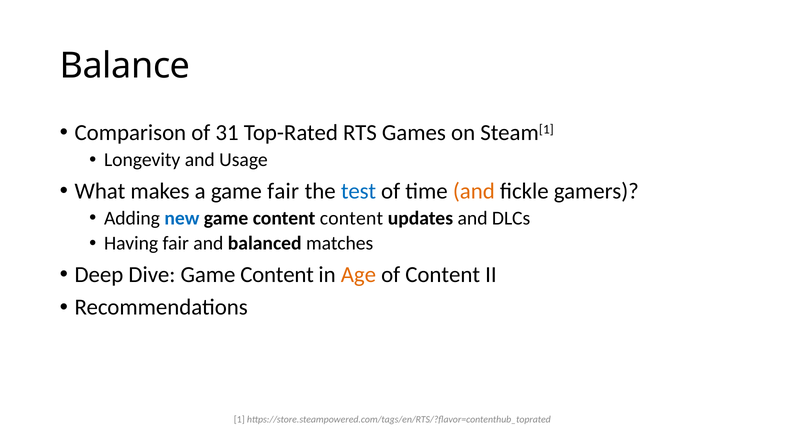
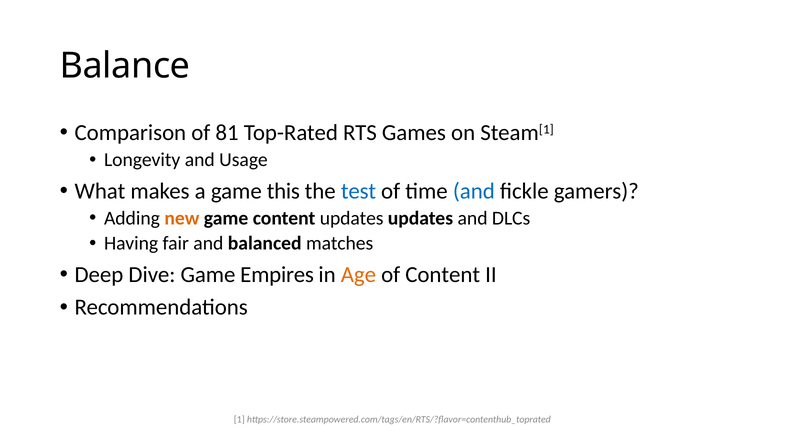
31: 31 -> 81
game fair: fair -> this
and at (474, 191) colour: orange -> blue
new colour: blue -> orange
content content: content -> updates
Dive Game Content: Content -> Empires
